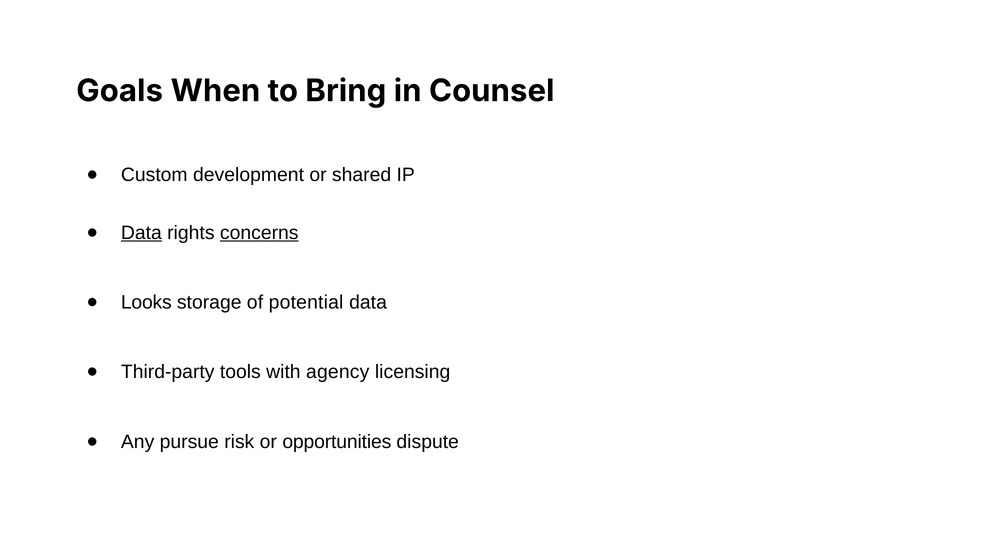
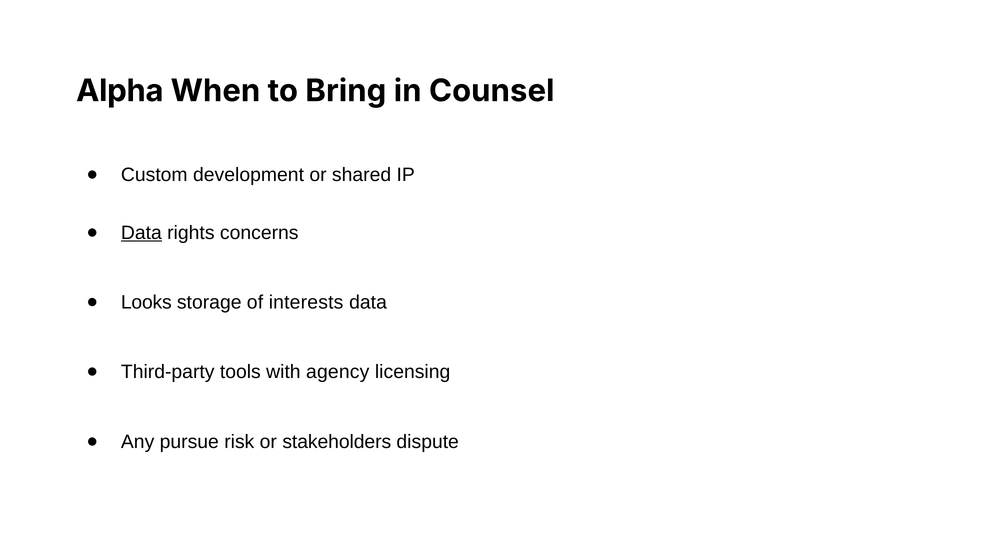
Goals: Goals -> Alpha
concerns underline: present -> none
potential: potential -> interests
opportunities: opportunities -> stakeholders
